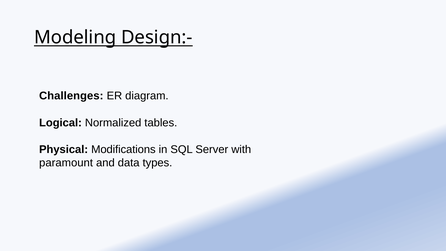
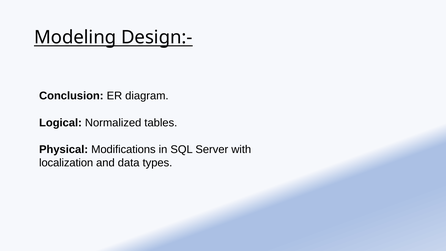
Challenges: Challenges -> Conclusion
paramount: paramount -> localization
